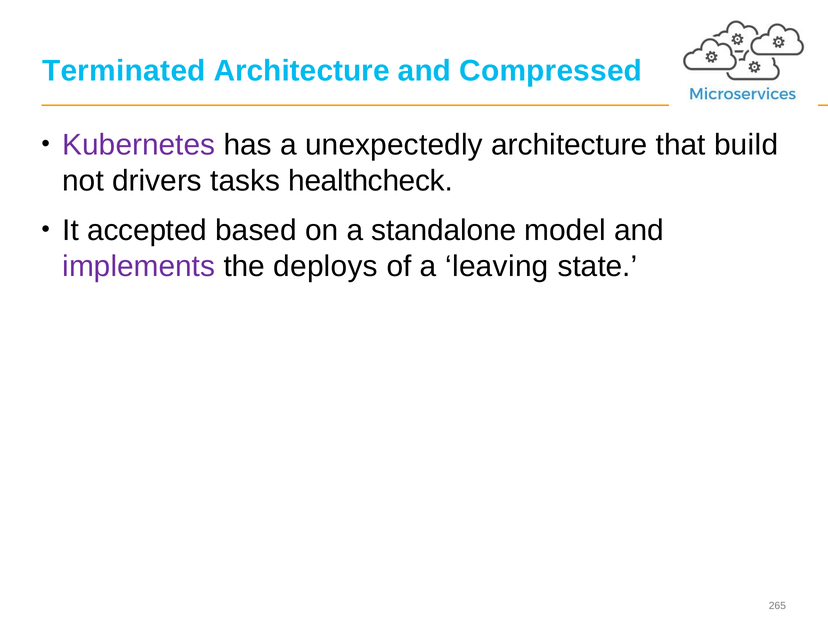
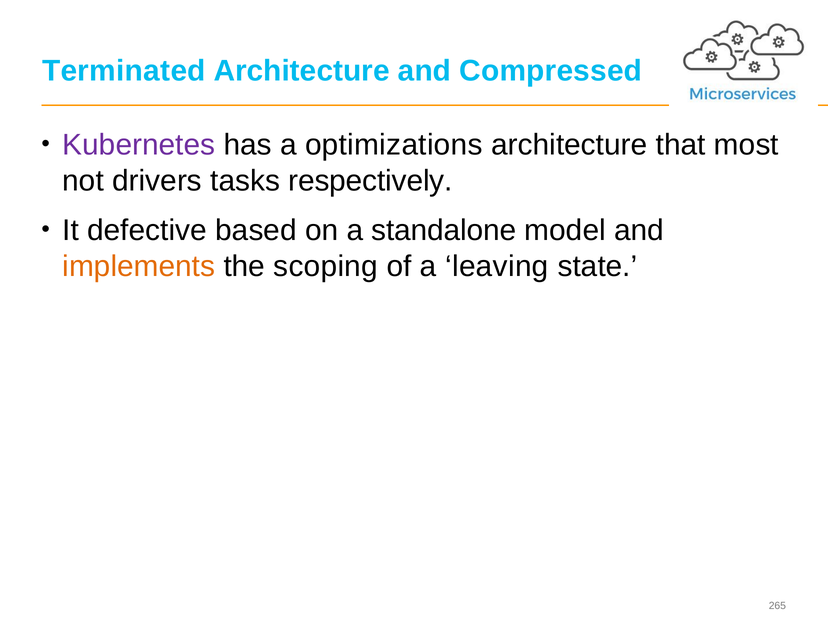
unexpectedly: unexpectedly -> optimizations
build: build -> most
healthcheck: healthcheck -> respectively
accepted: accepted -> defective
implements colour: purple -> orange
deploys: deploys -> scoping
